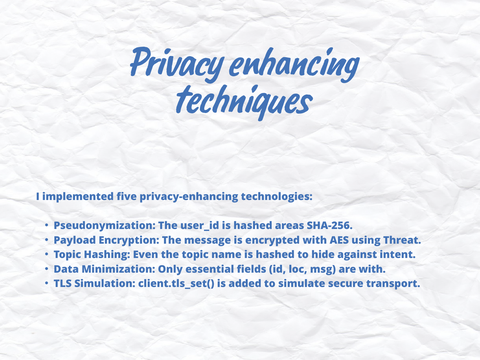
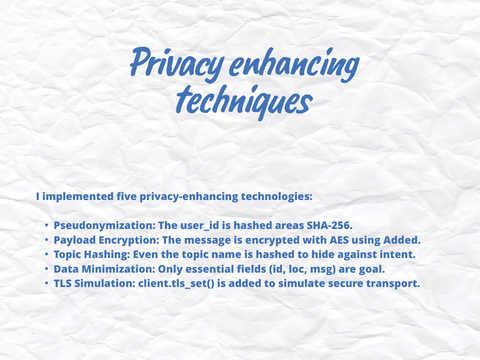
using Threat: Threat -> Added
are with: with -> goal
